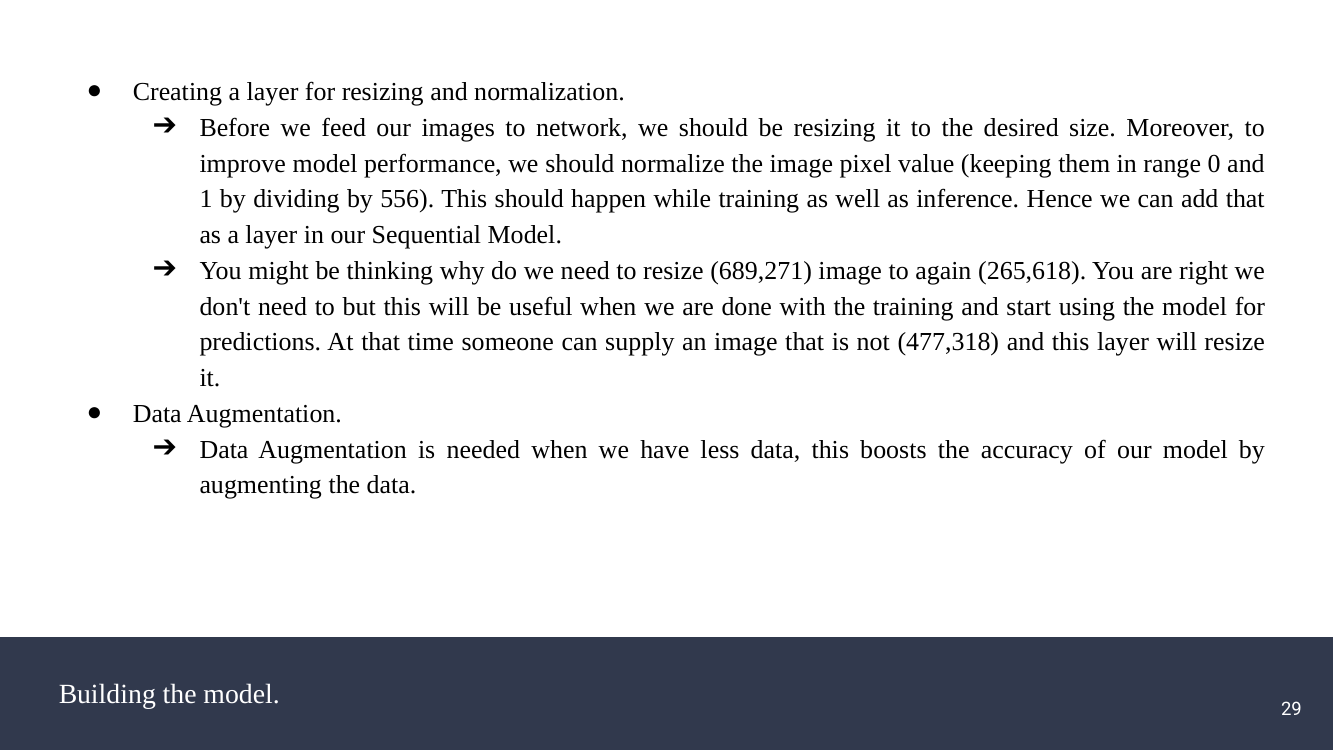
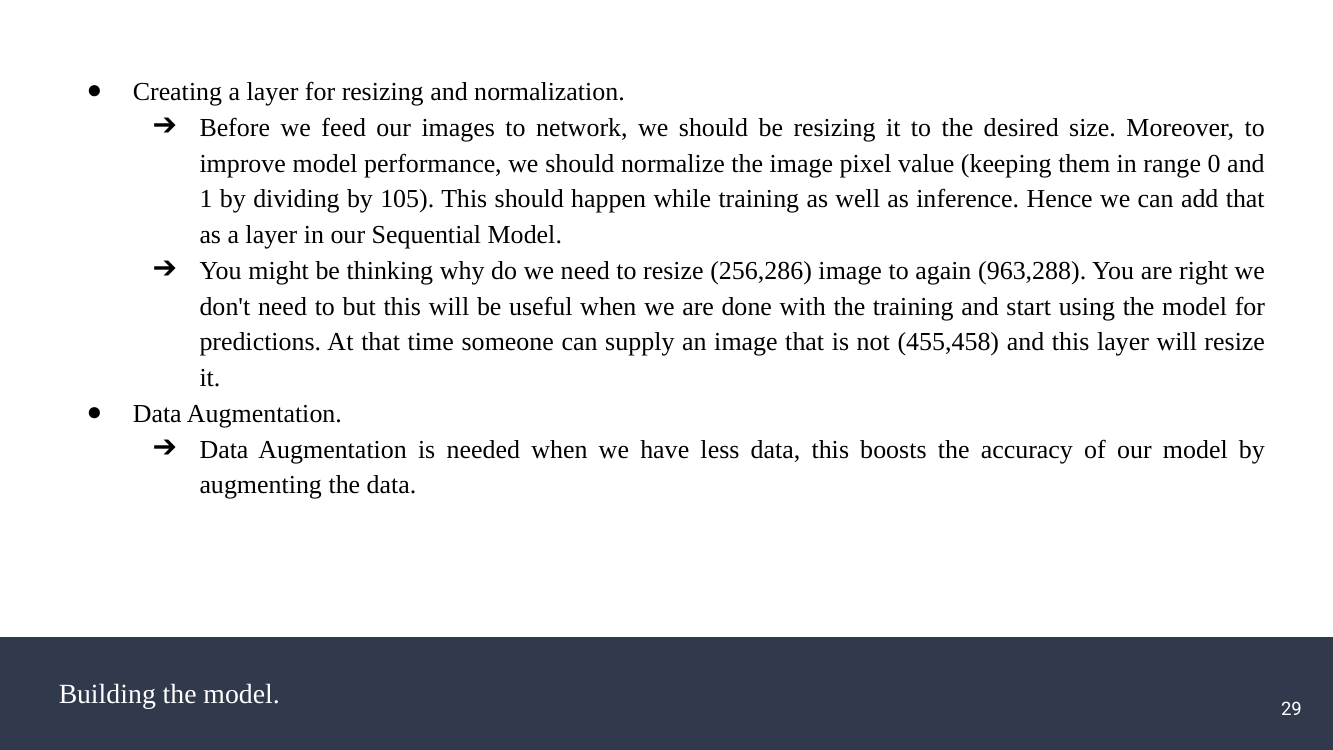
556: 556 -> 105
689,271: 689,271 -> 256,286
265,618: 265,618 -> 963,288
477,318: 477,318 -> 455,458
